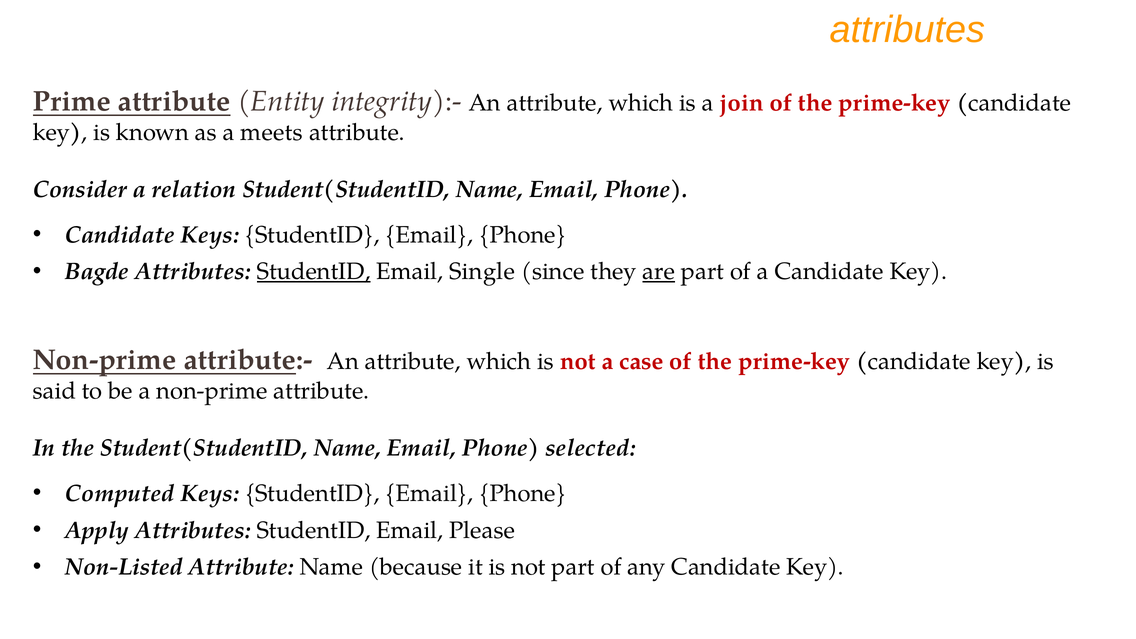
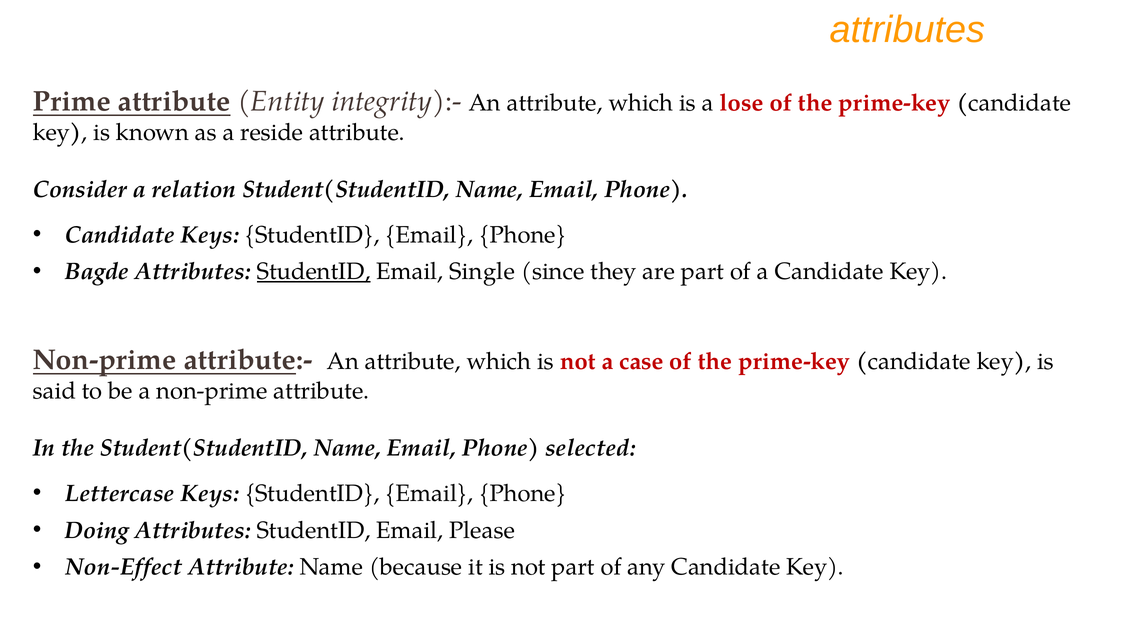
join: join -> lose
meets: meets -> reside
are underline: present -> none
Computed: Computed -> Lettercase
Apply: Apply -> Doing
Non-Listed: Non-Listed -> Non-Effect
